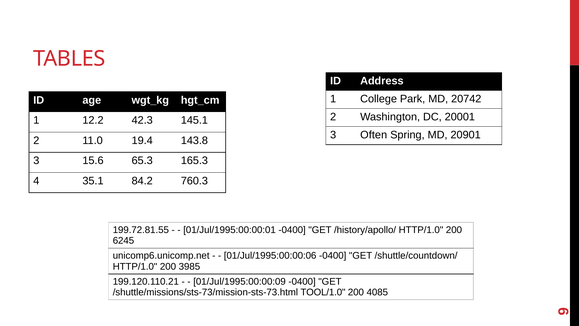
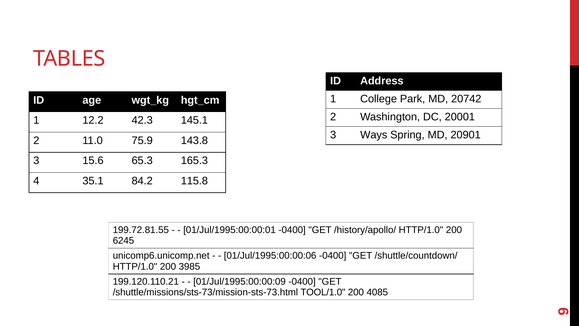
Often: Often -> Ways
19.4: 19.4 -> 75.9
760.3: 760.3 -> 115.8
